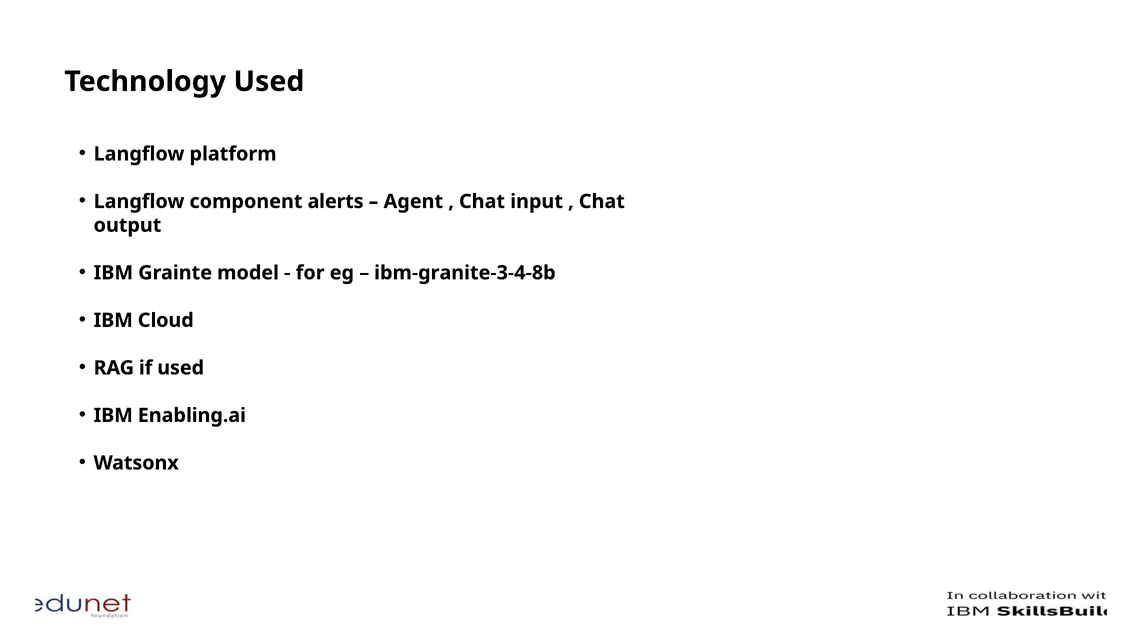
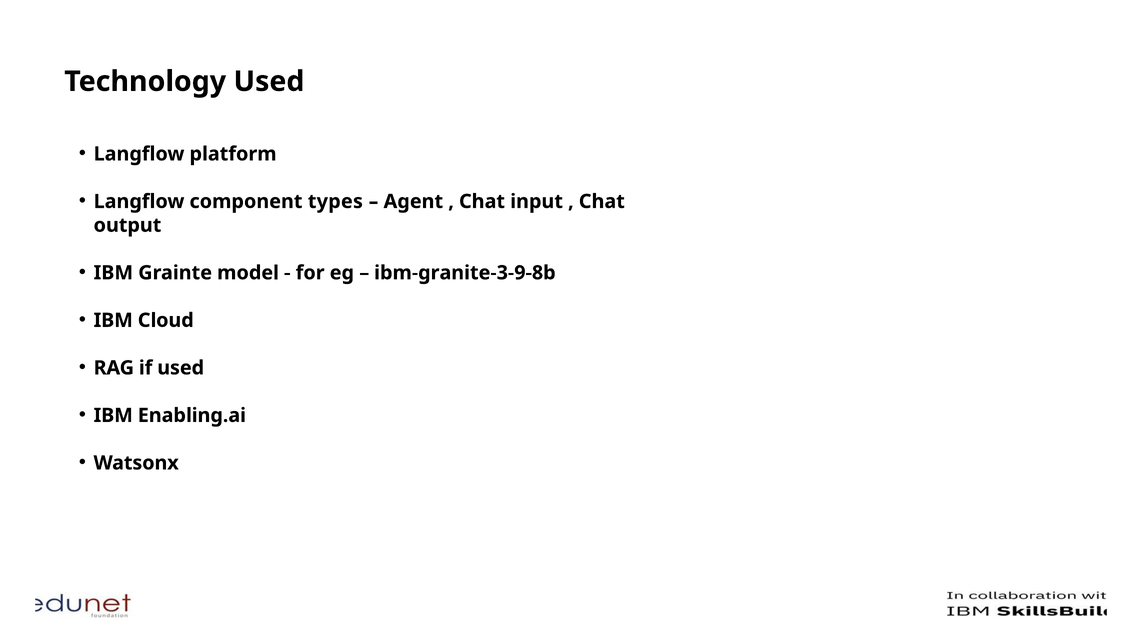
alerts: alerts -> types
ibm-granite-3-4-8b: ibm-granite-3-4-8b -> ibm-granite-3-9-8b
